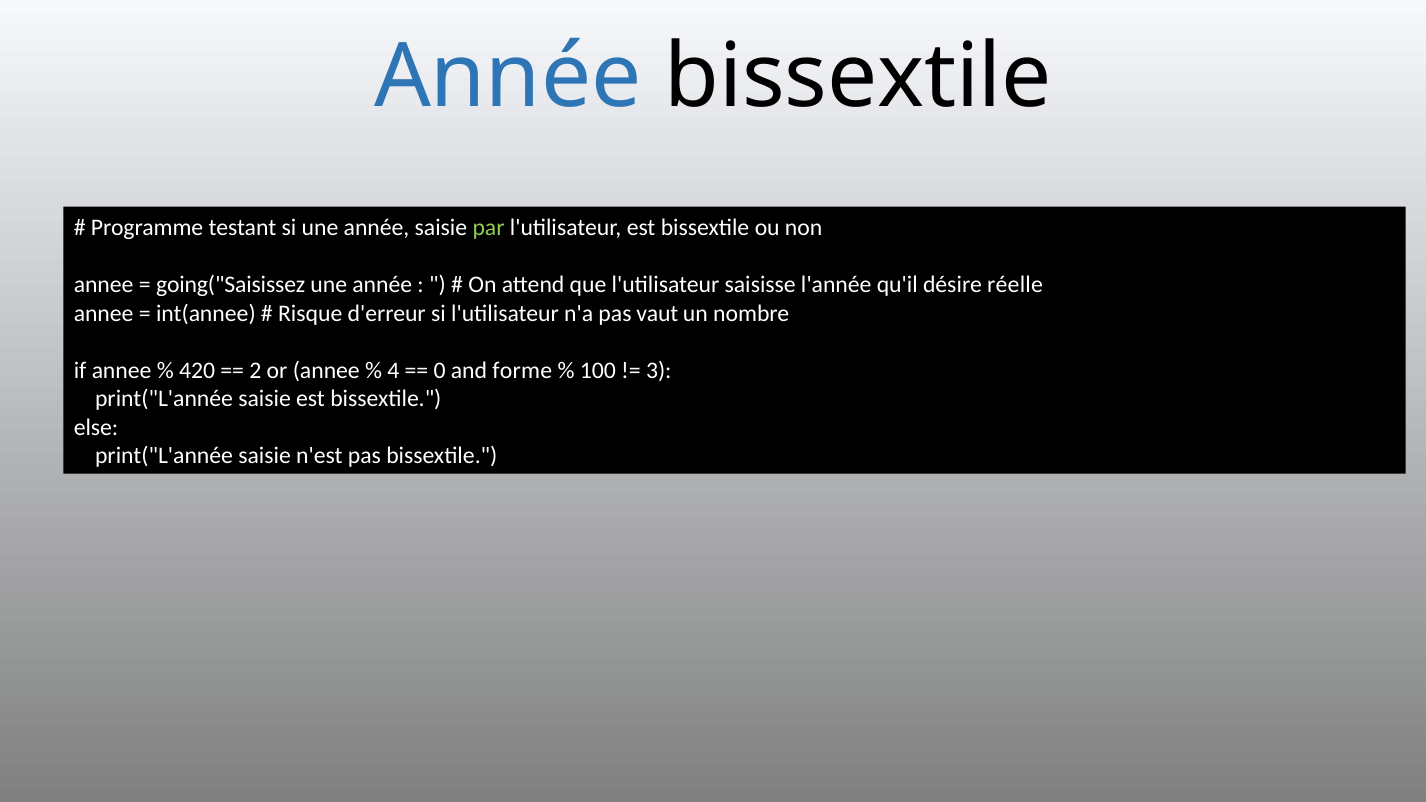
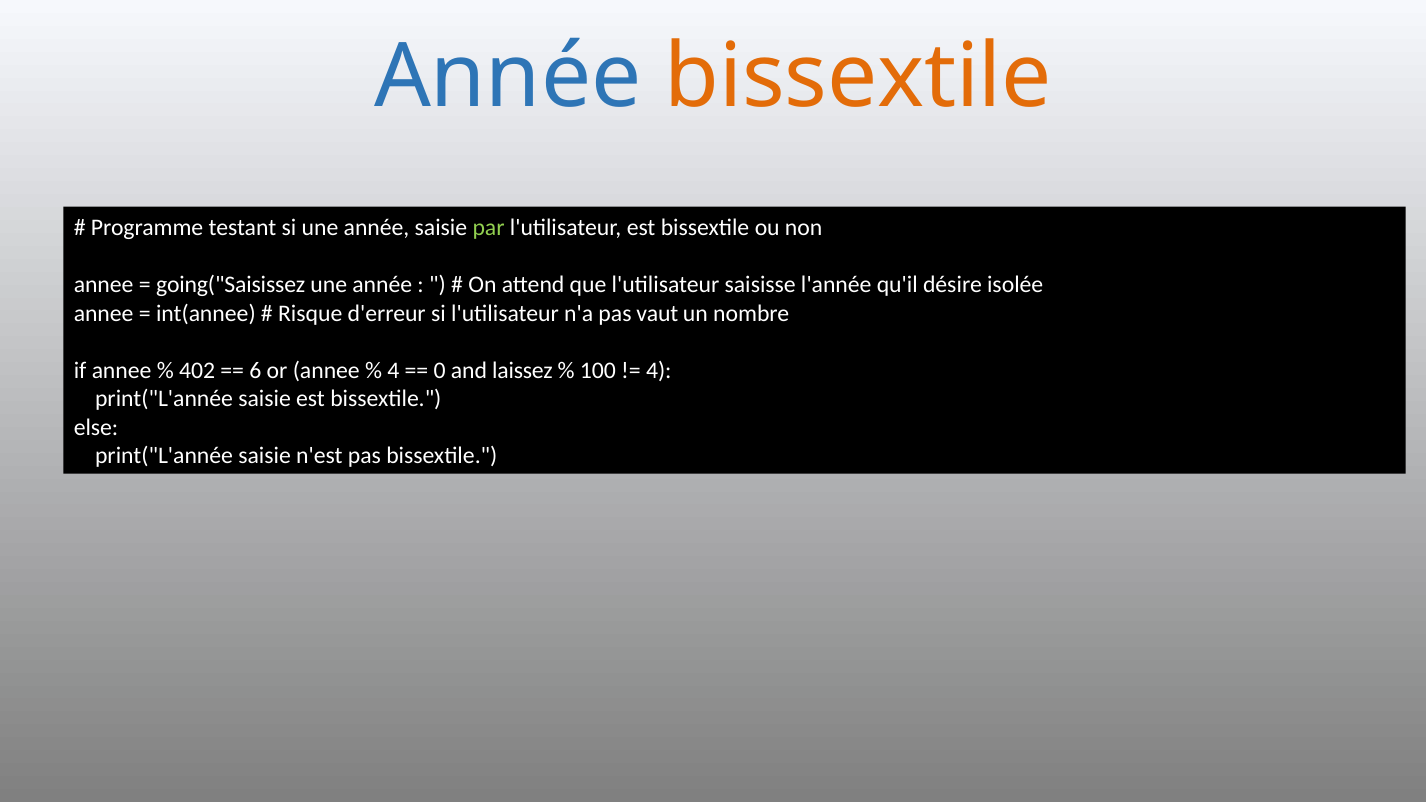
bissextile at (858, 77) colour: black -> orange
réelle: réelle -> isolée
420: 420 -> 402
2: 2 -> 6
forme: forme -> laissez
3 at (659, 370): 3 -> 4
